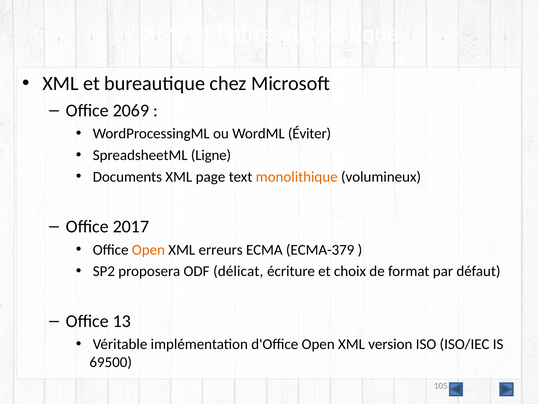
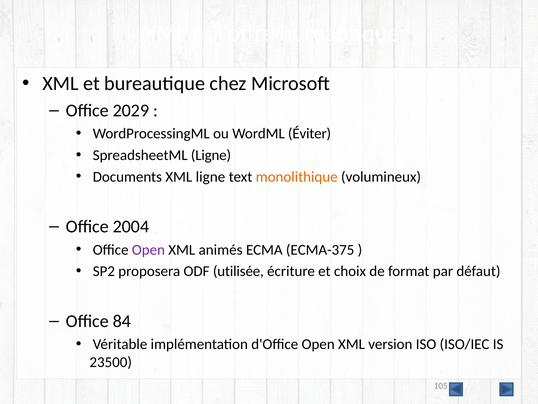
2069: 2069 -> 2029
XML page: page -> ligne
2017: 2017 -> 2004
Open at (148, 249) colour: orange -> purple
erreurs: erreurs -> animés
ECMA-379: ECMA-379 -> ECMA-375
délicat: délicat -> utilisée
13: 13 -> 84
69500: 69500 -> 23500
